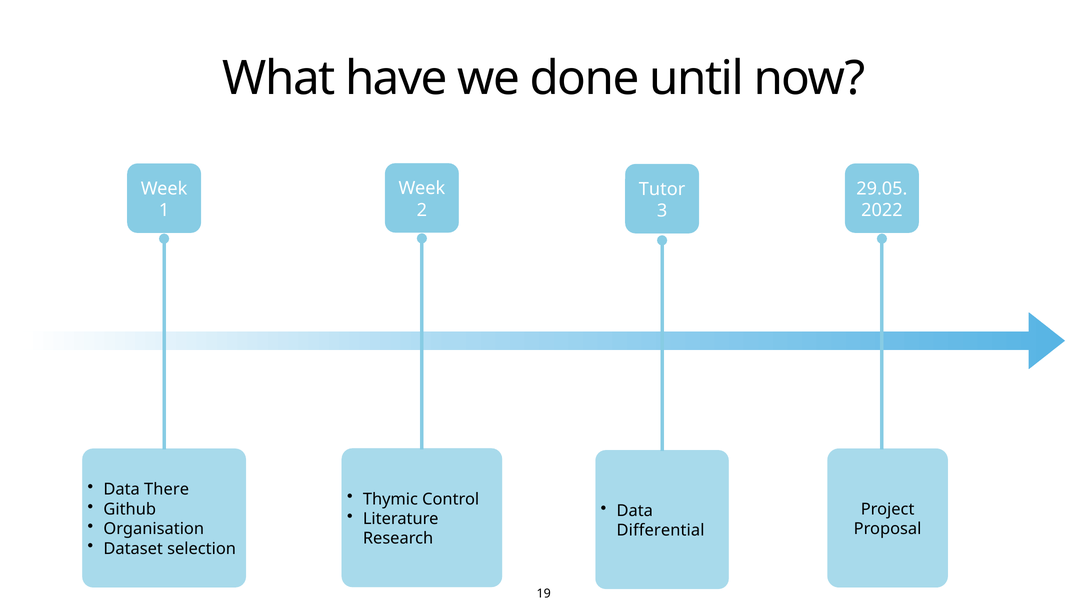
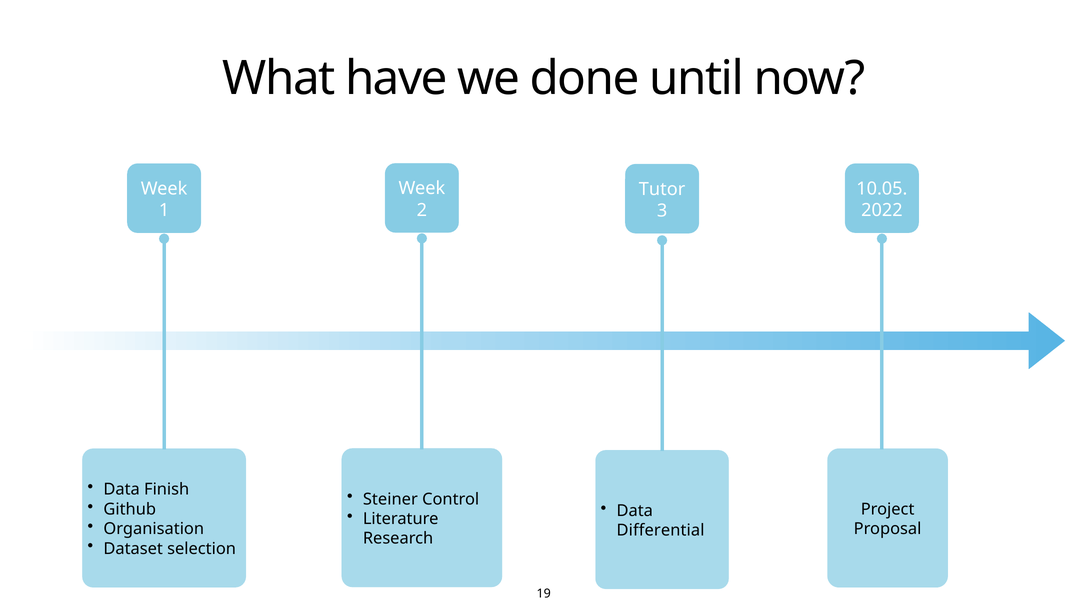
29.05: 29.05 -> 10.05
There: There -> Finish
Thymic: Thymic -> Steiner
